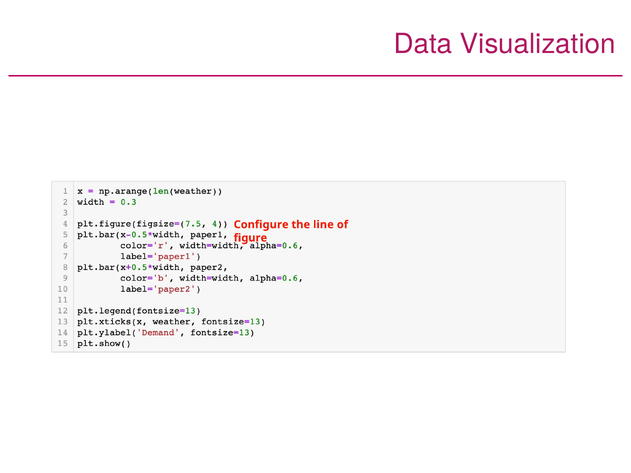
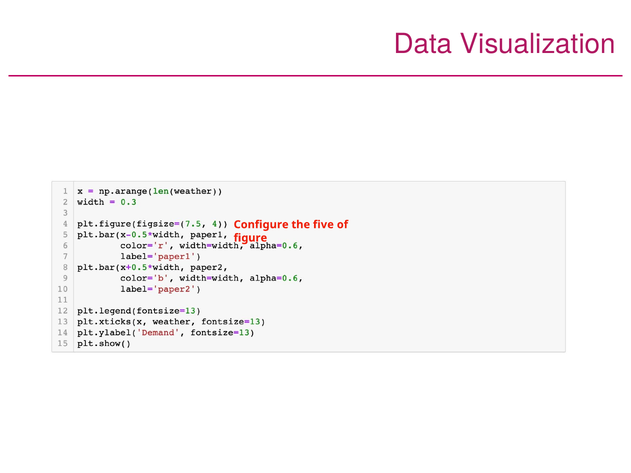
line: line -> five
